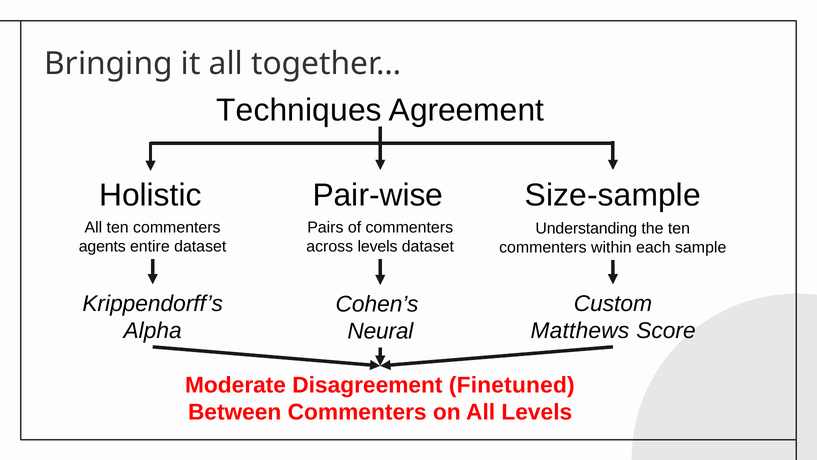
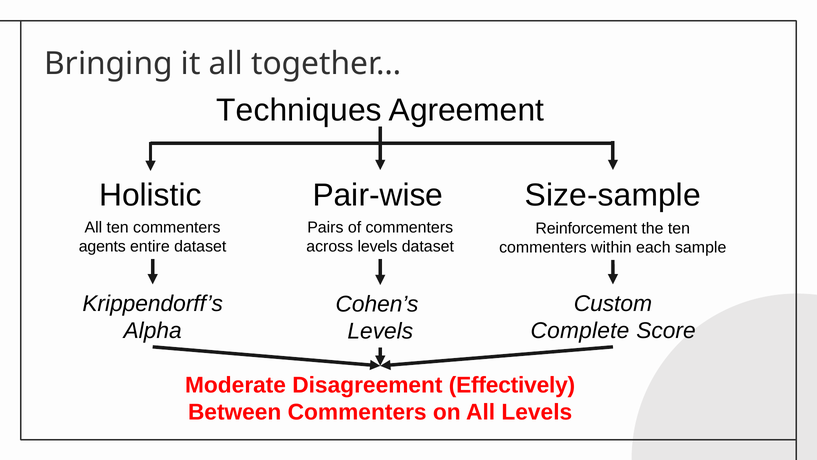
Understanding: Understanding -> Reinforcement
Matthews: Matthews -> Complete
Neural at (380, 331): Neural -> Levels
Finetuned: Finetuned -> Effectively
